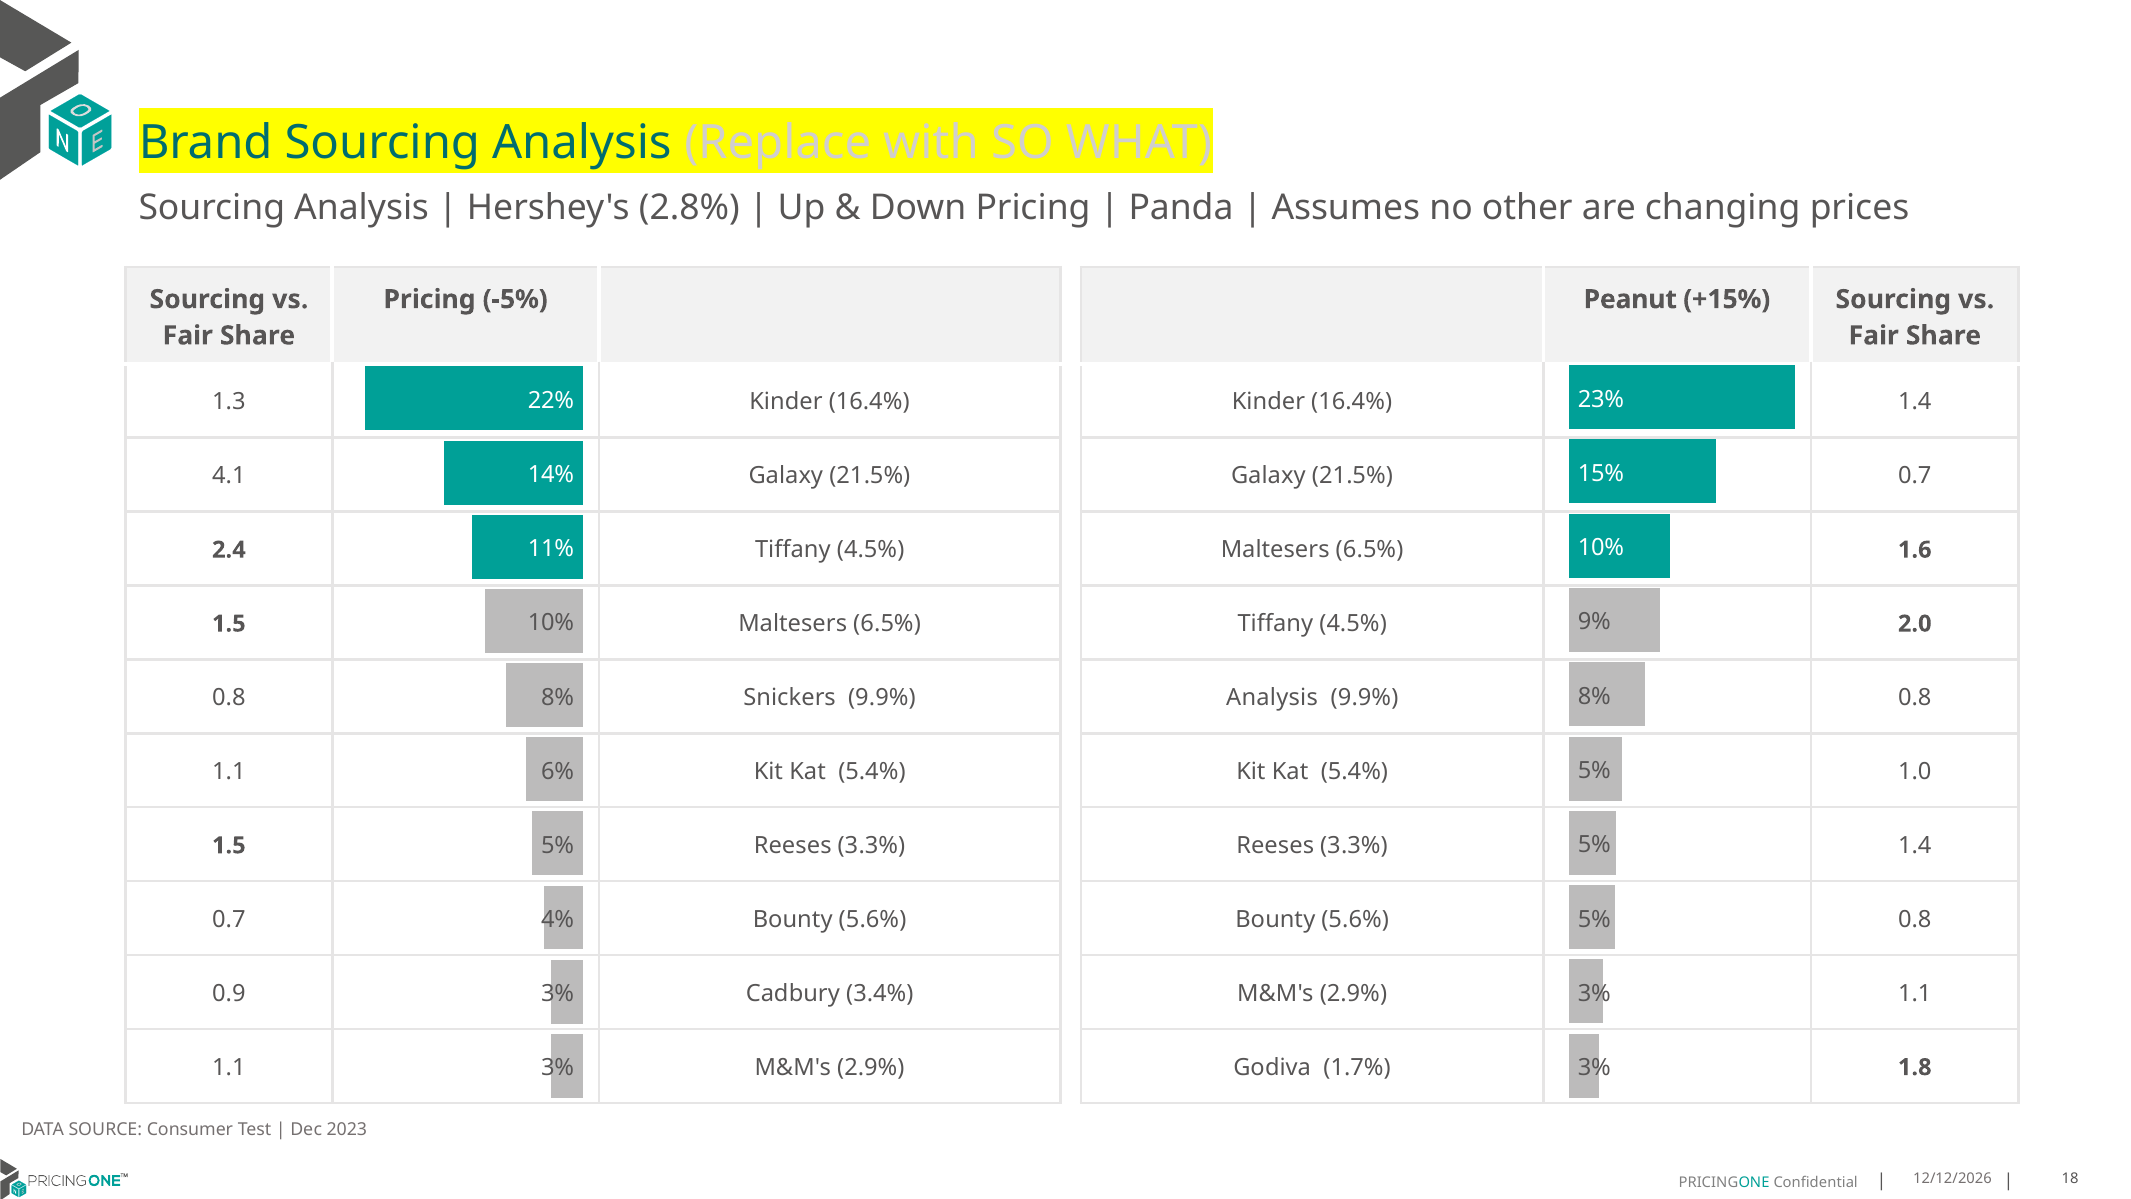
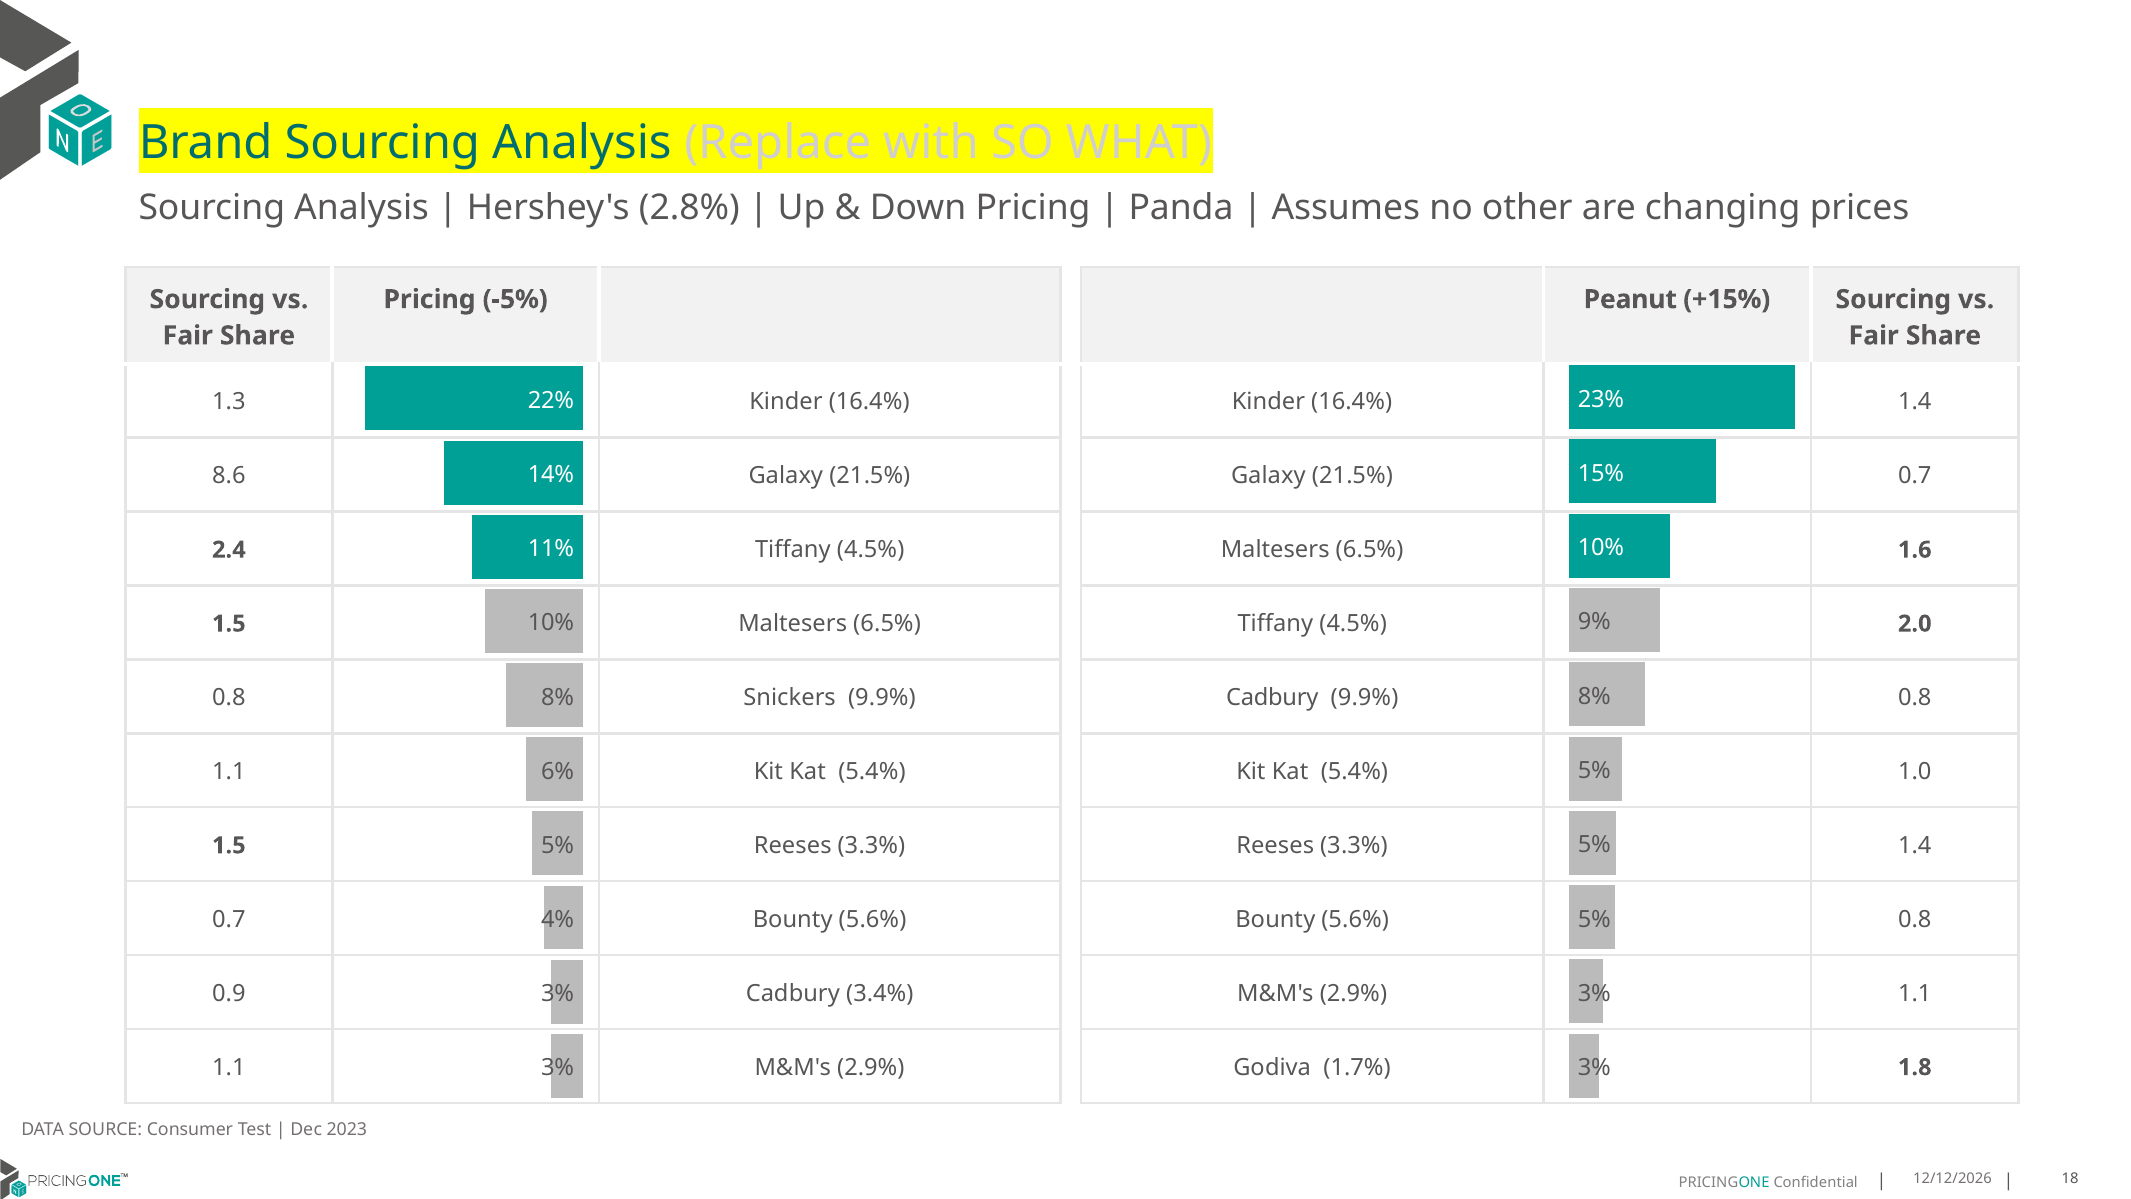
4.1: 4.1 -> 8.6
Analysis at (1272, 698): Analysis -> Cadbury
